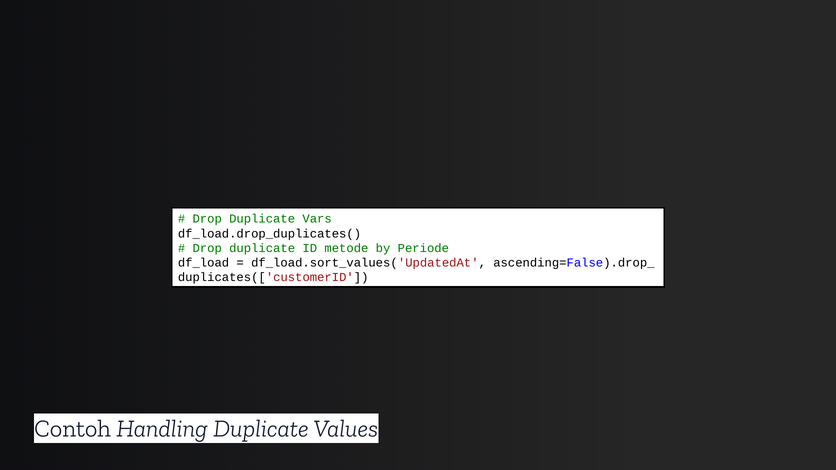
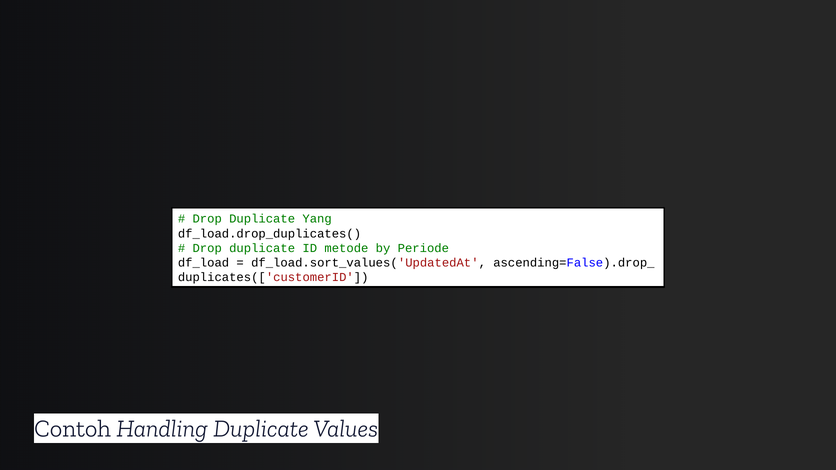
Vars: Vars -> Yang
